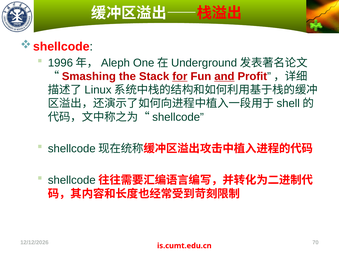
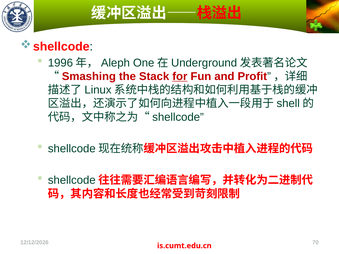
and underline: present -> none
